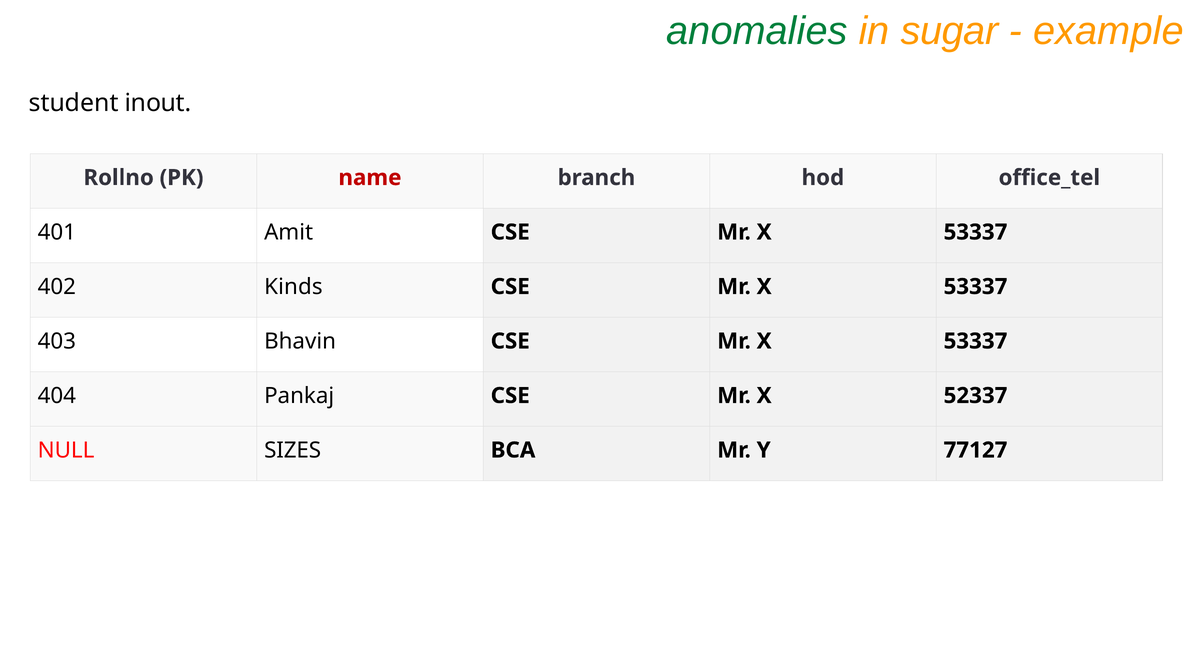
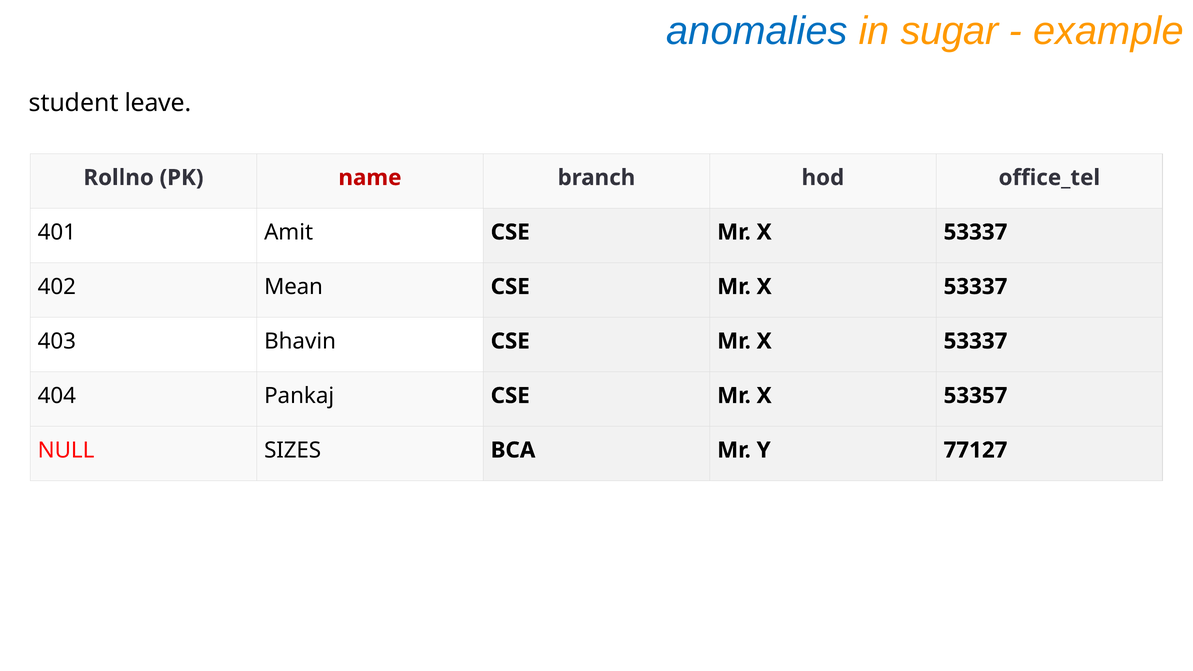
anomalies colour: green -> blue
inout: inout -> leave
Kinds: Kinds -> Mean
52337: 52337 -> 53357
